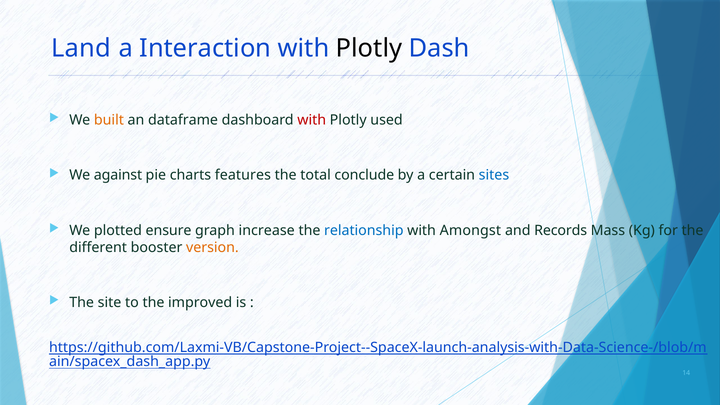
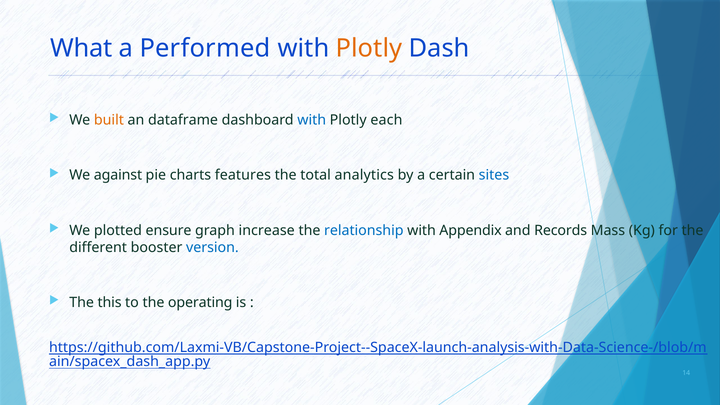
Land: Land -> What
Interaction: Interaction -> Performed
Plotly at (369, 48) colour: black -> orange
with at (312, 120) colour: red -> blue
used: used -> each
conclude: conclude -> analytics
Amongst: Amongst -> Appendix
version colour: orange -> blue
site: site -> this
improved: improved -> operating
